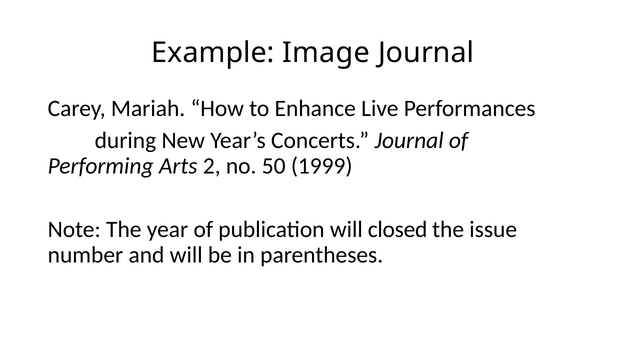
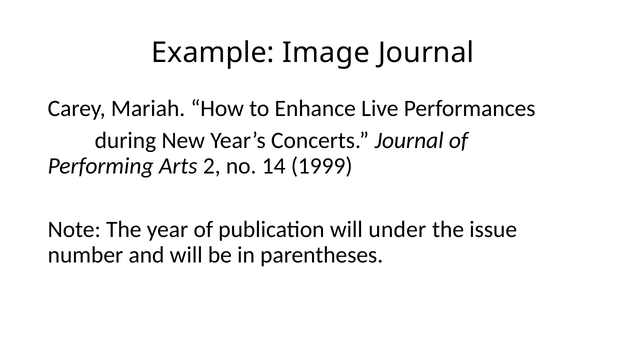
50: 50 -> 14
closed: closed -> under
